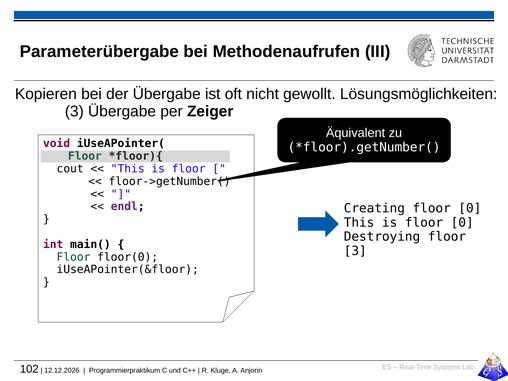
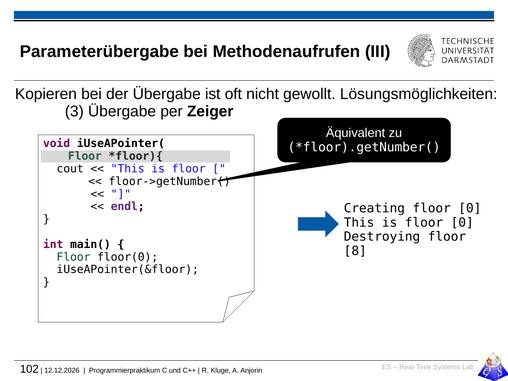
3 at (355, 251): 3 -> 8
